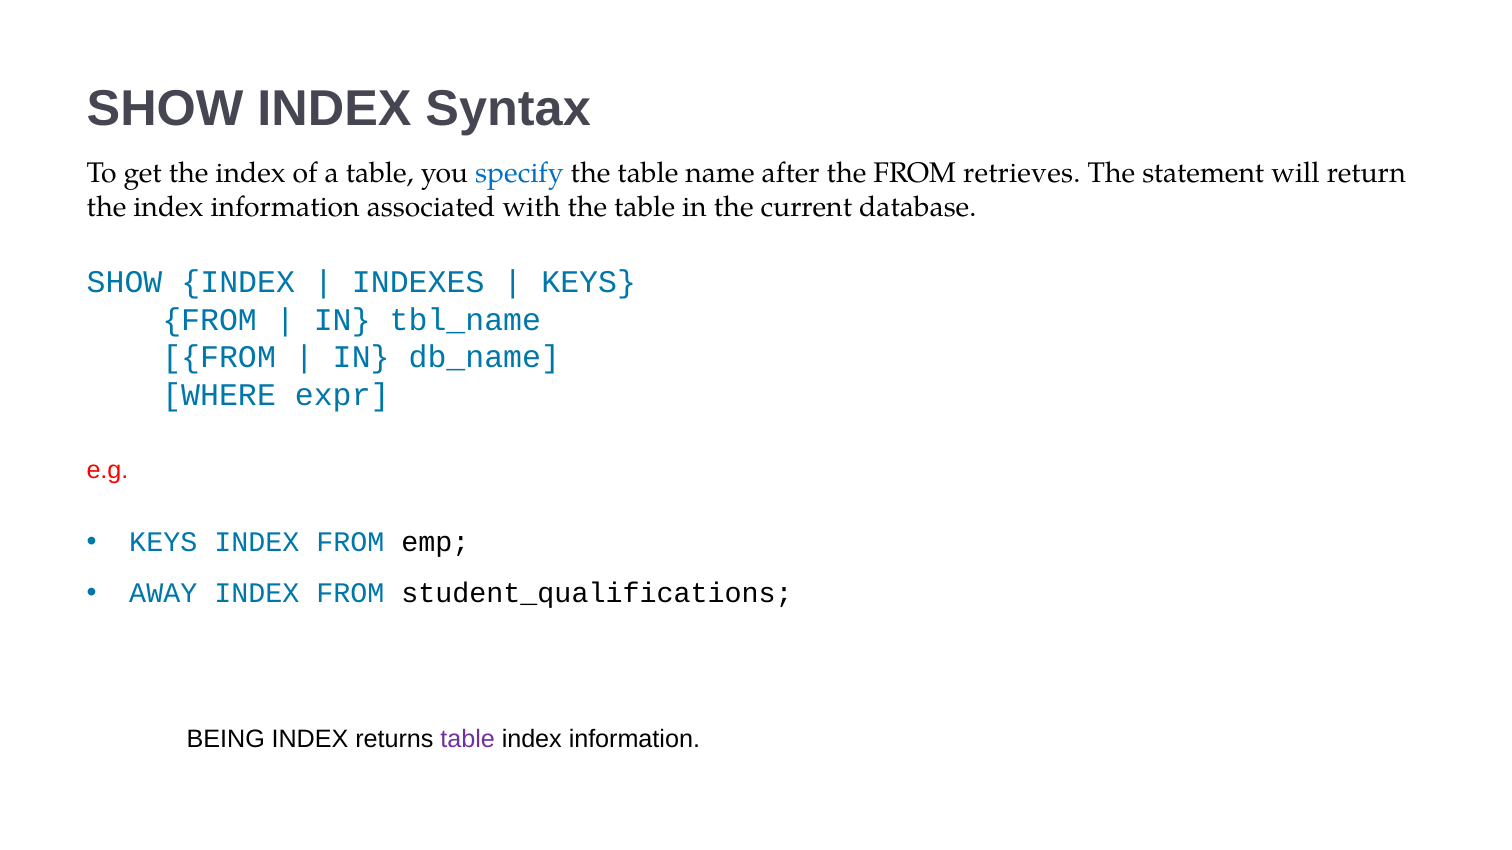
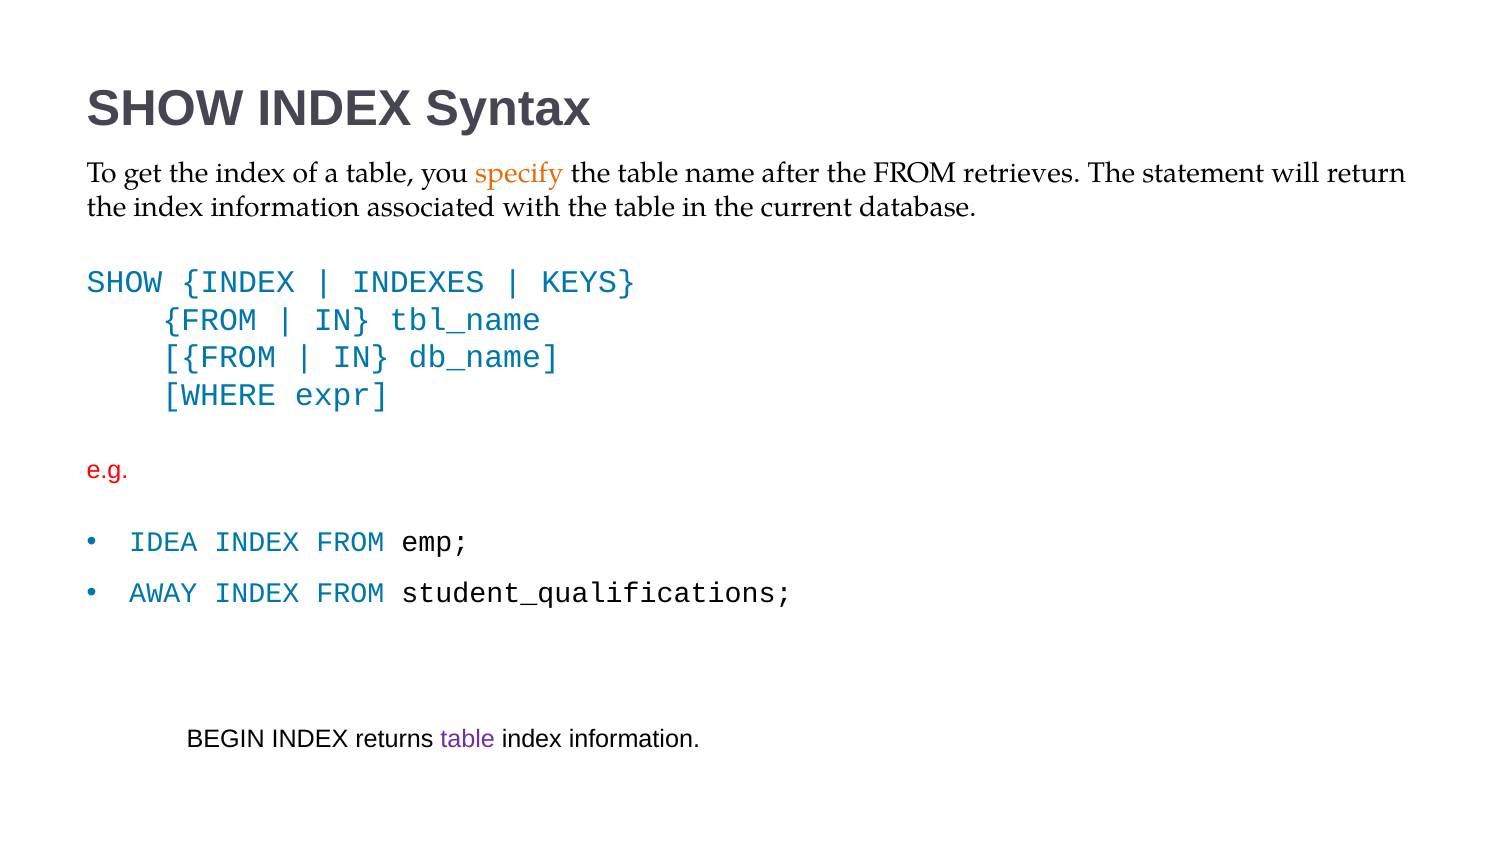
specify colour: blue -> orange
KEYS at (163, 543): KEYS -> IDEA
BEING: BEING -> BEGIN
